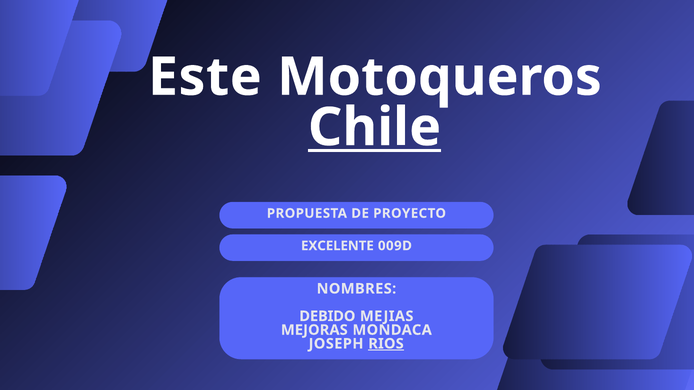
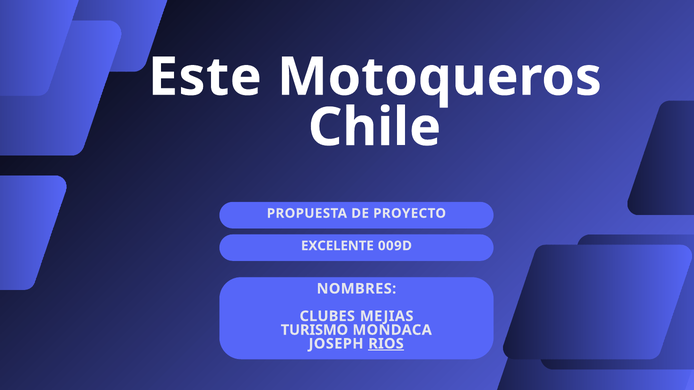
Chile underline: present -> none
DEBIDO: DEBIDO -> CLUBES
MEJORAS: MEJORAS -> TURISMO
